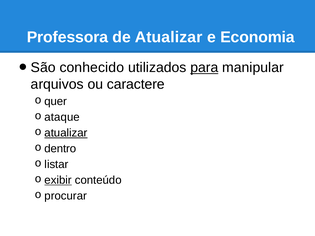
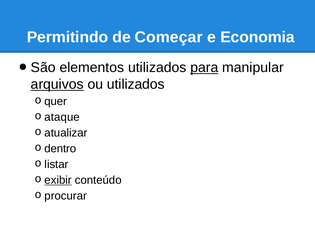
Professora: Professora -> Permitindo
de Atualizar: Atualizar -> Começar
conhecido: conhecido -> elementos
arquivos underline: none -> present
ou caractere: caractere -> utilizados
atualizar at (66, 133) underline: present -> none
